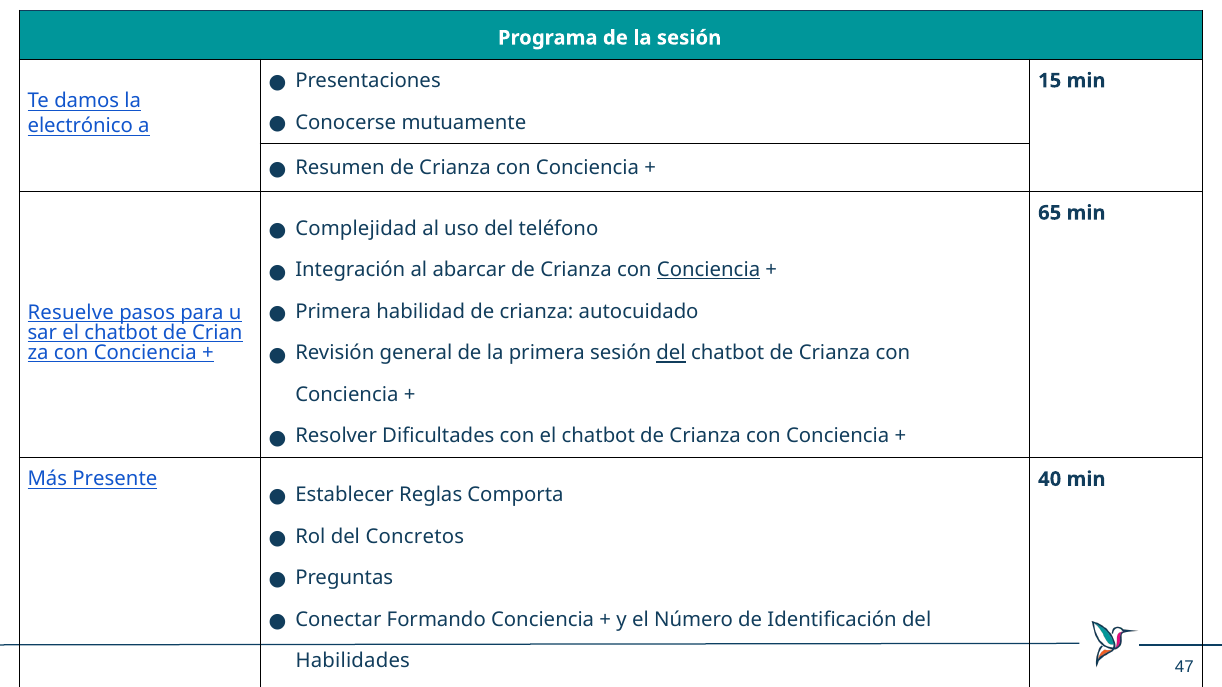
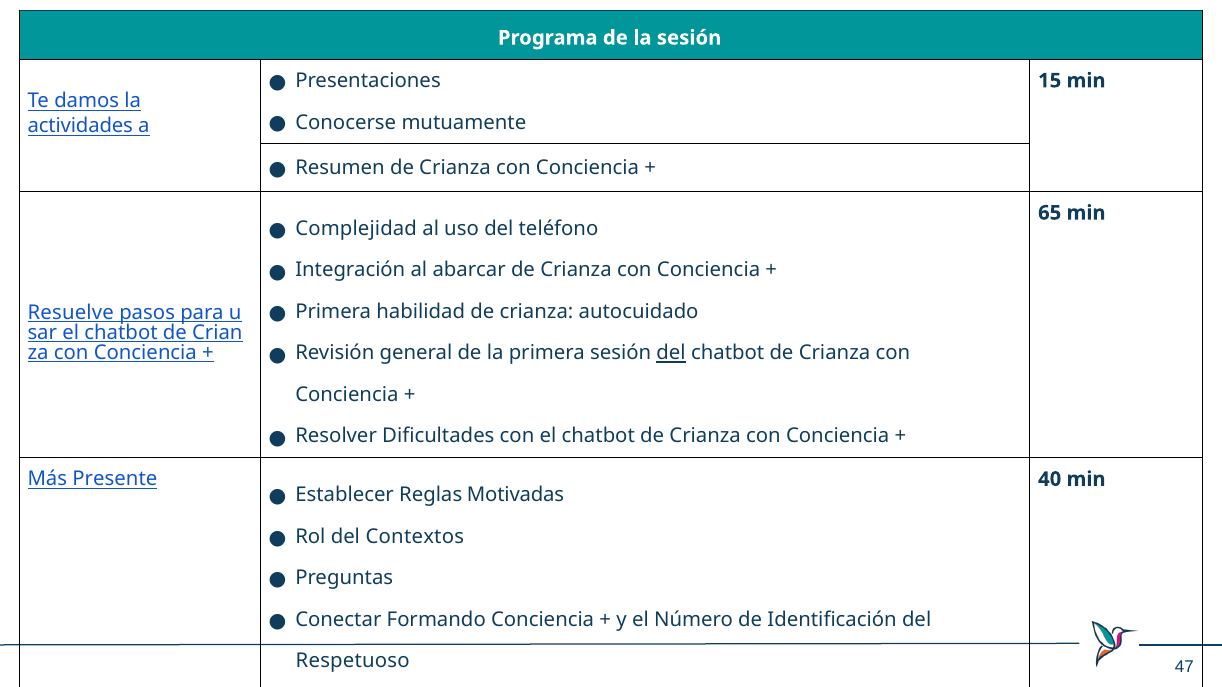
electrónico: electrónico -> actividades
Conciencia at (709, 270) underline: present -> none
Comporta: Comporta -> Motivadas
Concretos: Concretos -> Contextos
Habilidades: Habilidades -> Respetuoso
